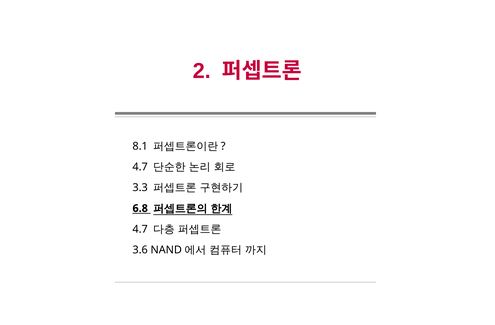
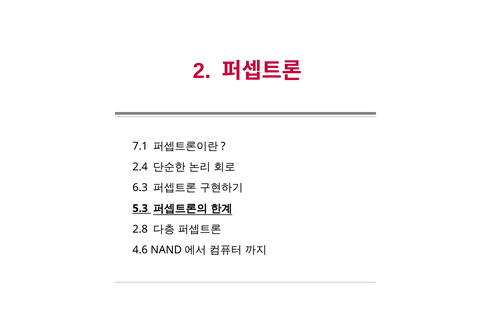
8.1: 8.1 -> 7.1
4.7 at (140, 167): 4.7 -> 2.4
3.3: 3.3 -> 6.3
6.8: 6.8 -> 5.3
4.7 at (140, 229): 4.7 -> 2.8
3.6: 3.6 -> 4.6
